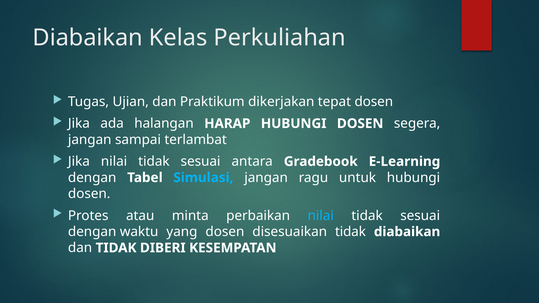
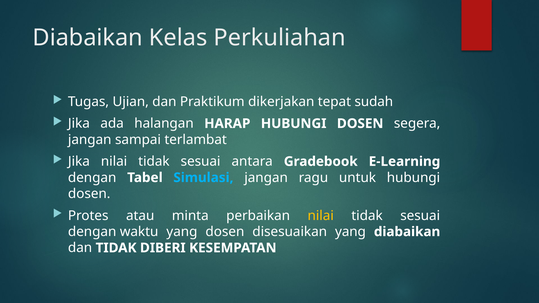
tepat dosen: dosen -> sudah
nilai at (321, 216) colour: light blue -> yellow
disesuaikan tidak: tidak -> yang
